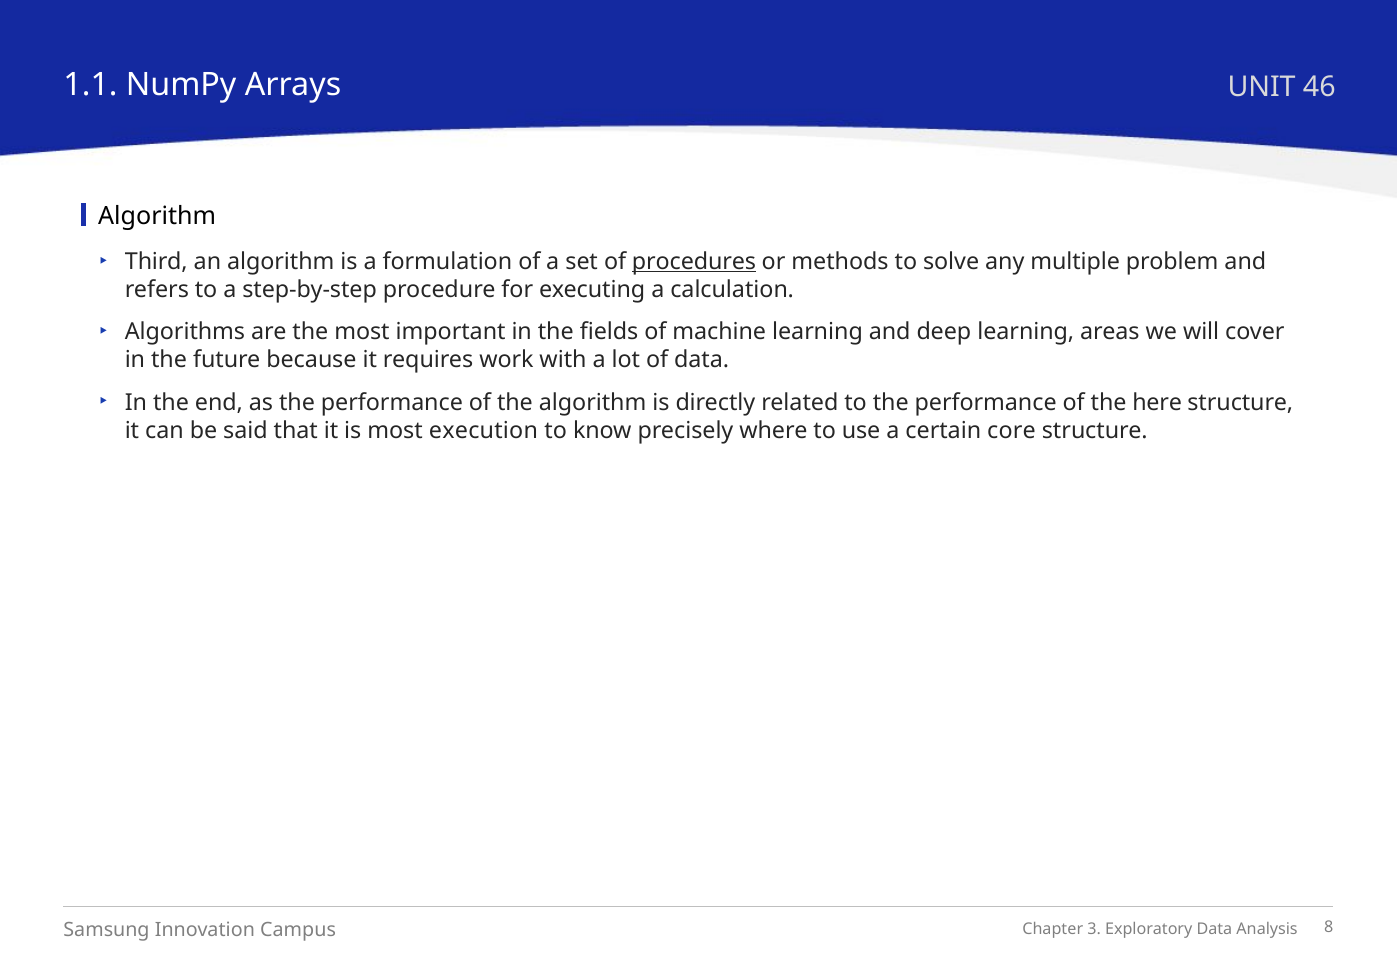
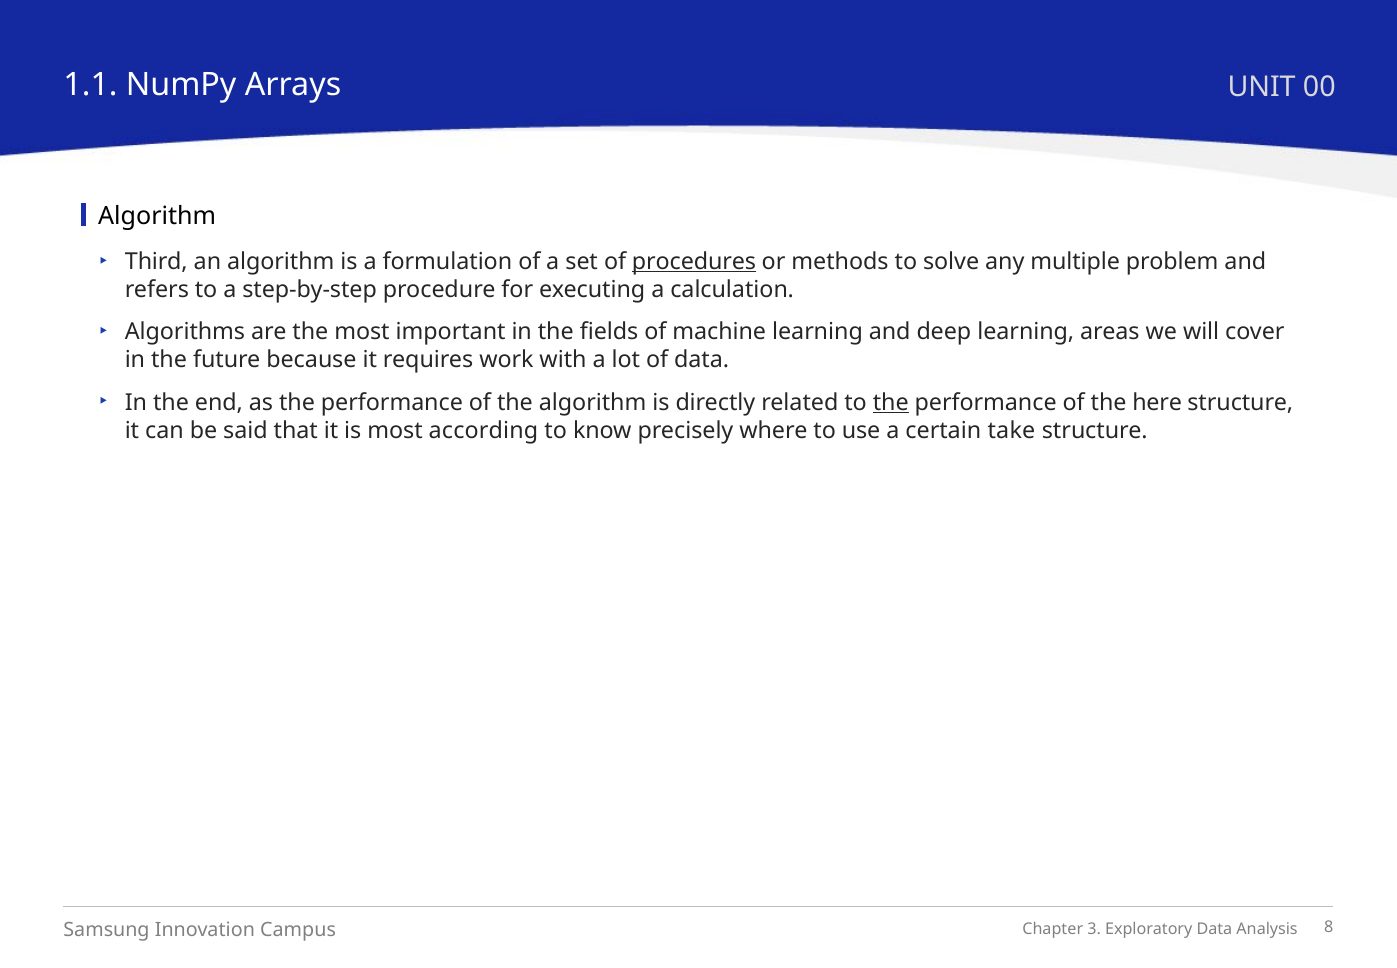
46: 46 -> 00
the at (891, 402) underline: none -> present
execution: execution -> according
core: core -> take
